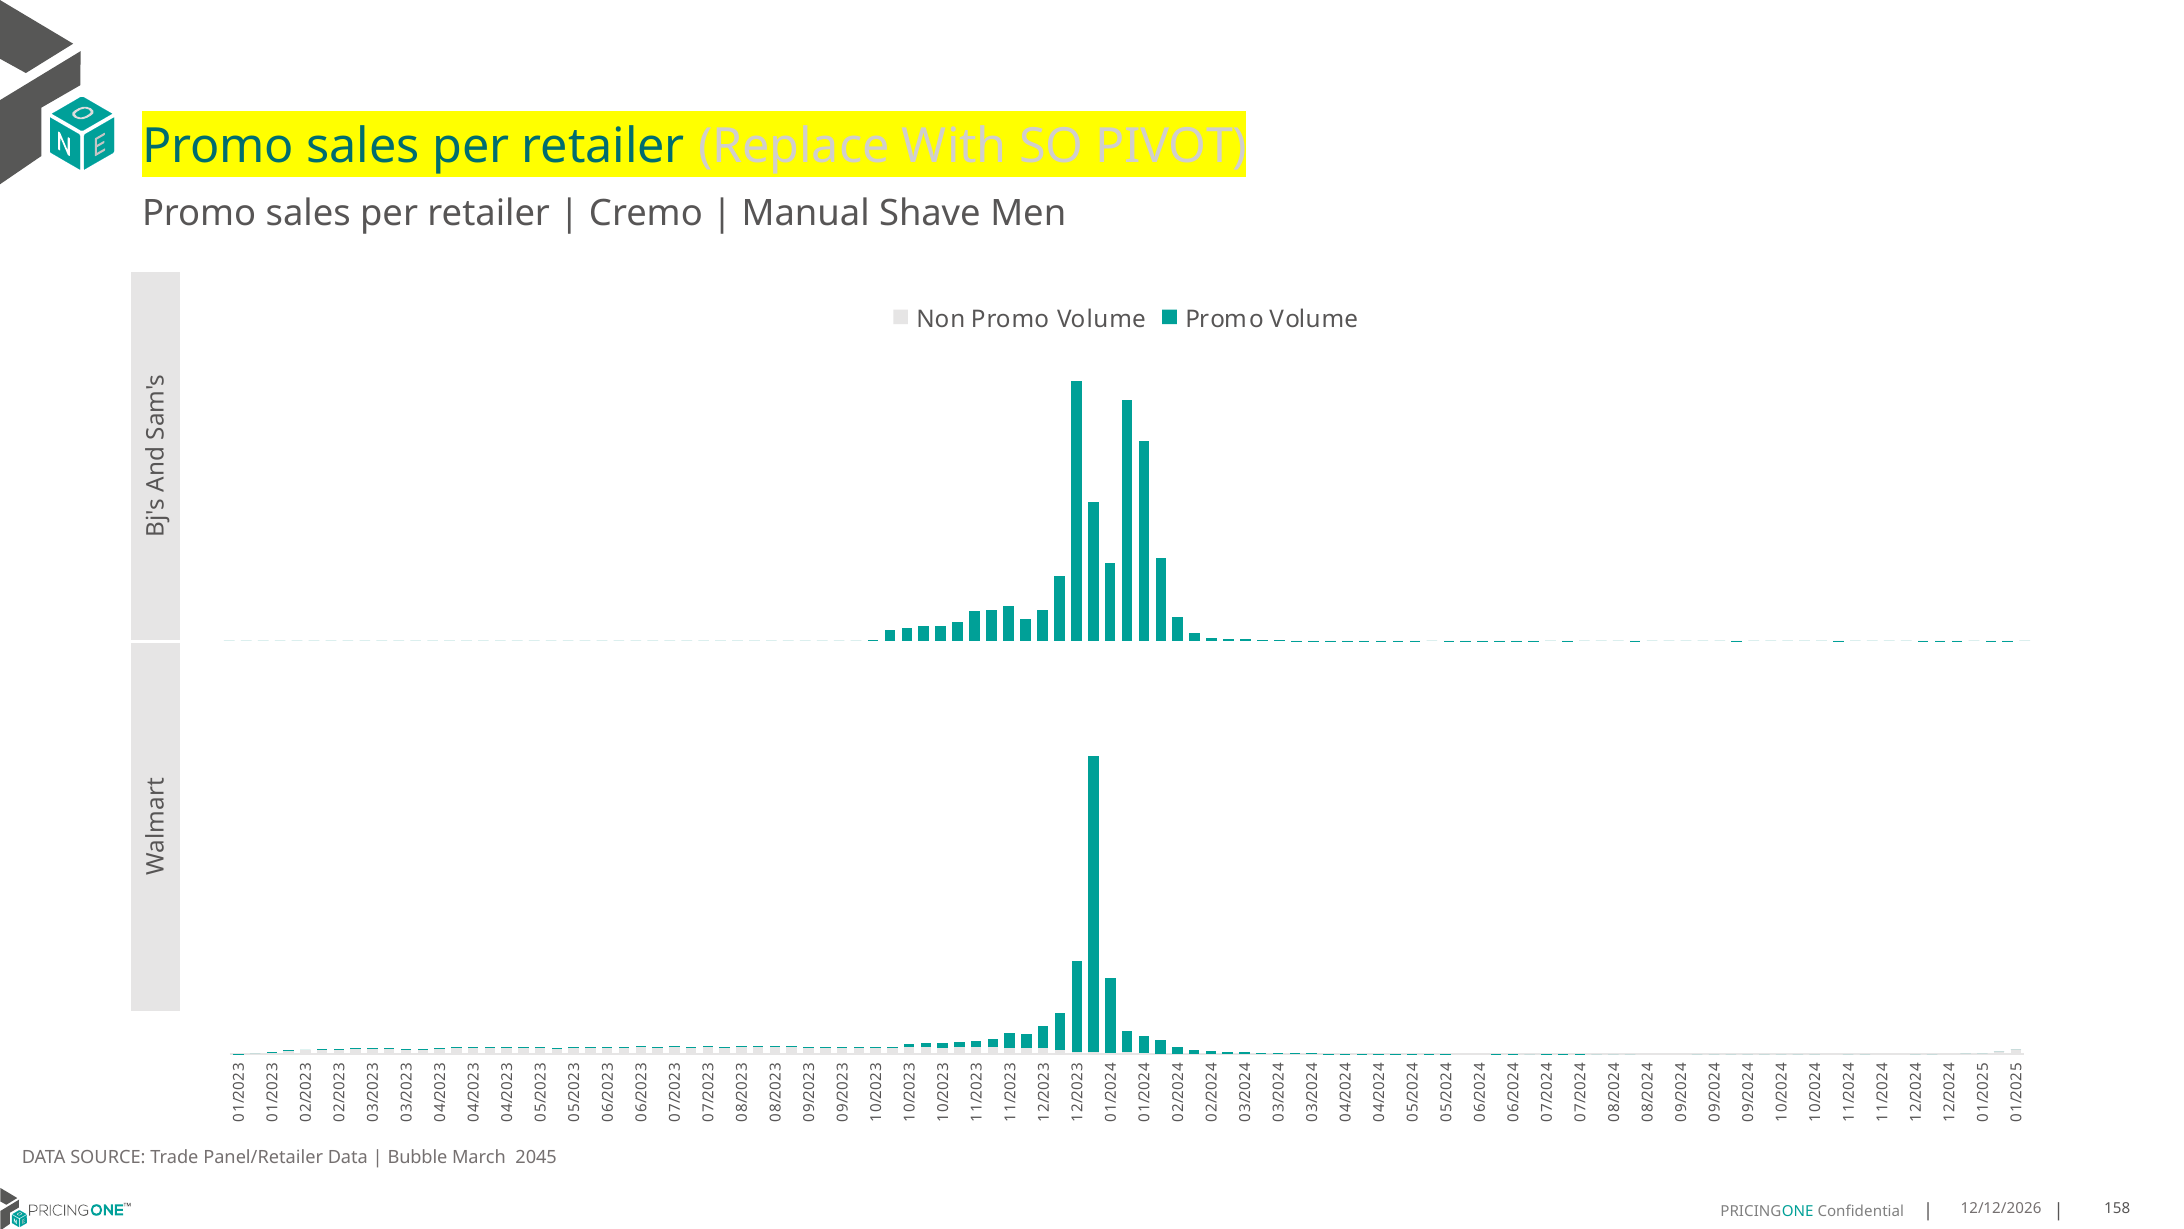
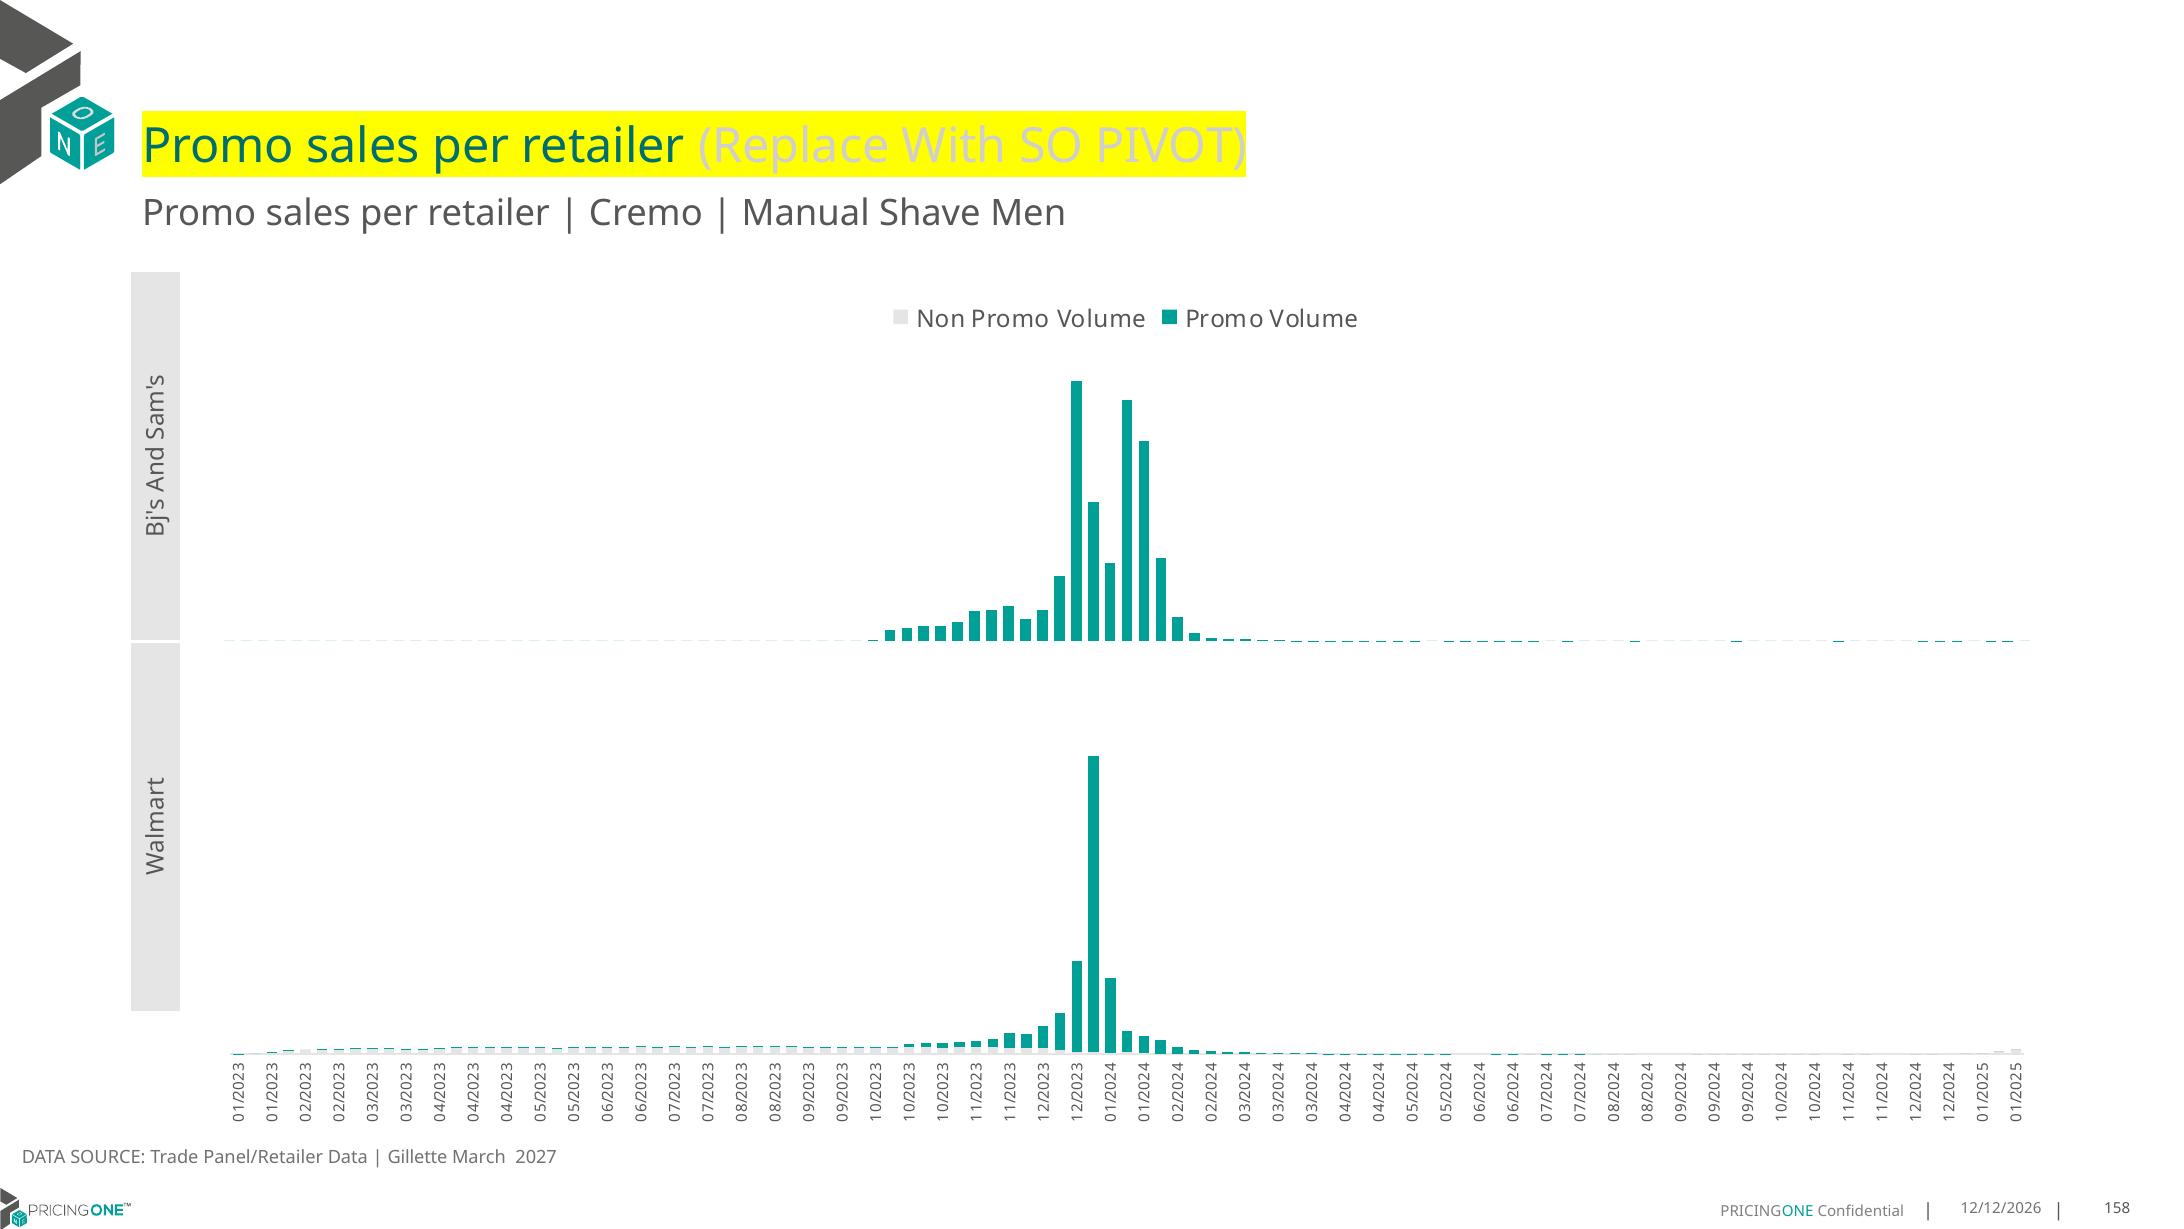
Bubble: Bubble -> Gillette
2045: 2045 -> 2027
